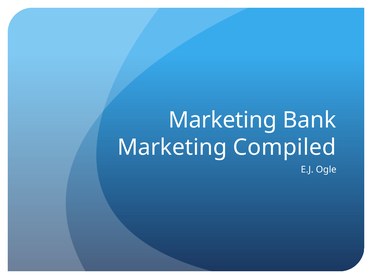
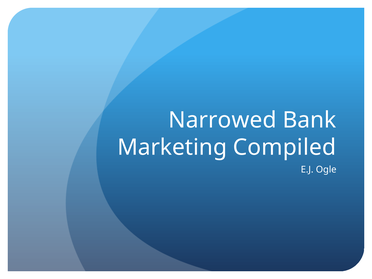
Marketing at (223, 120): Marketing -> Narrowed
